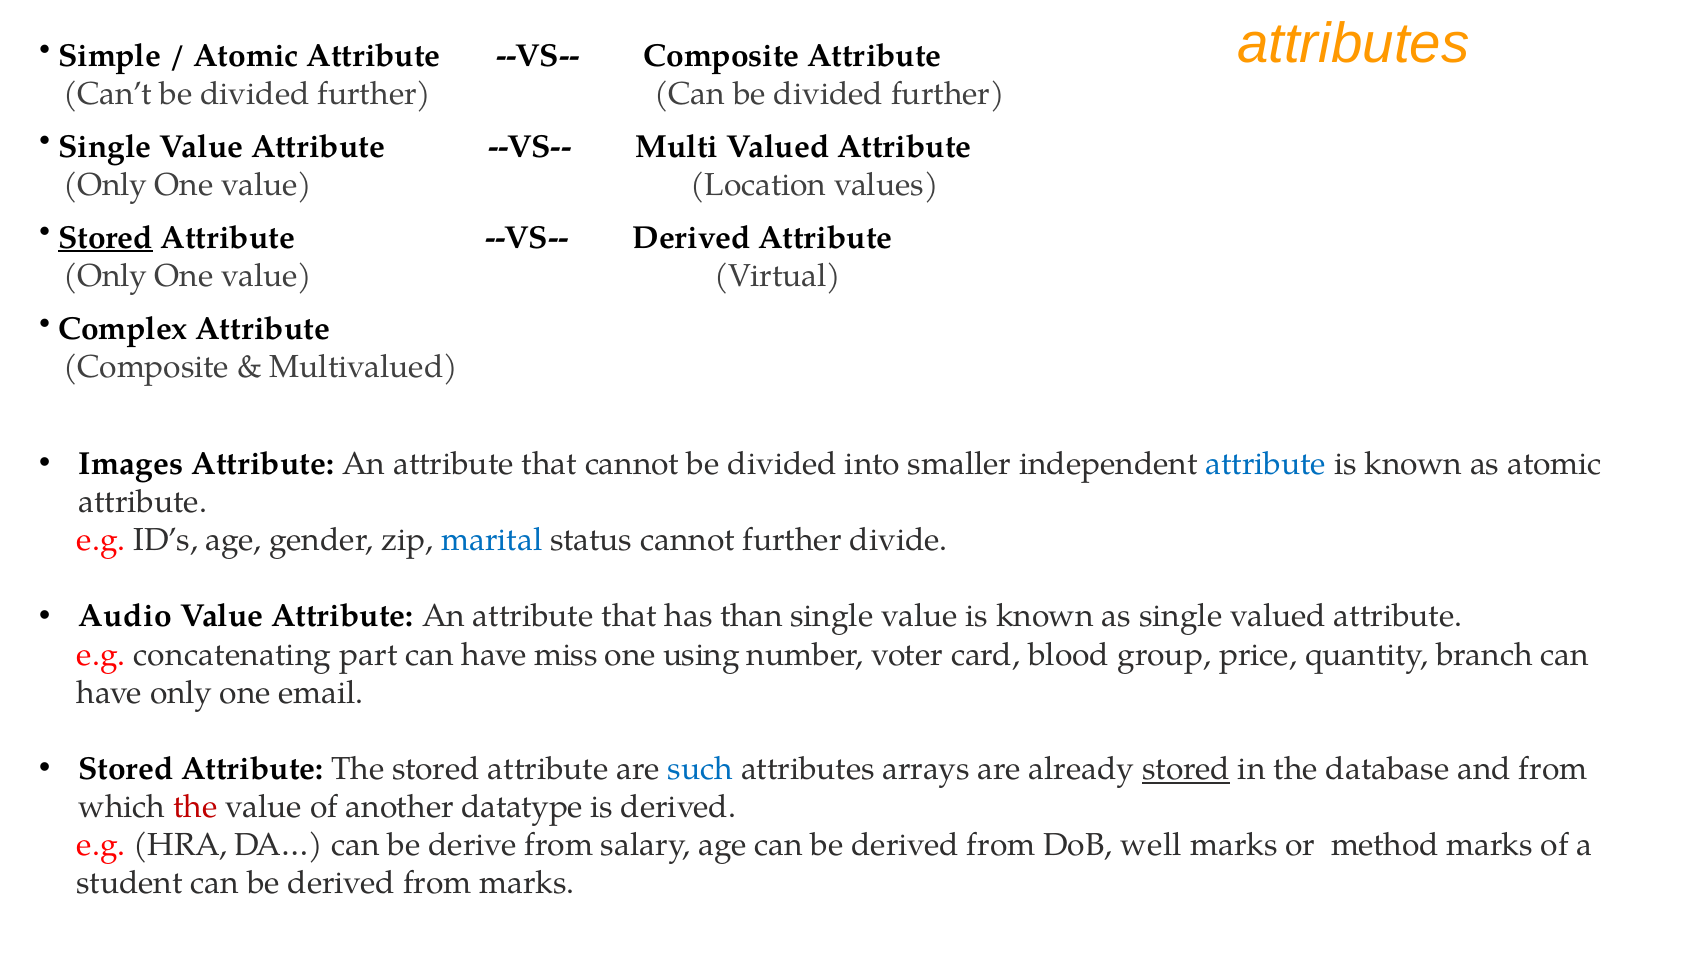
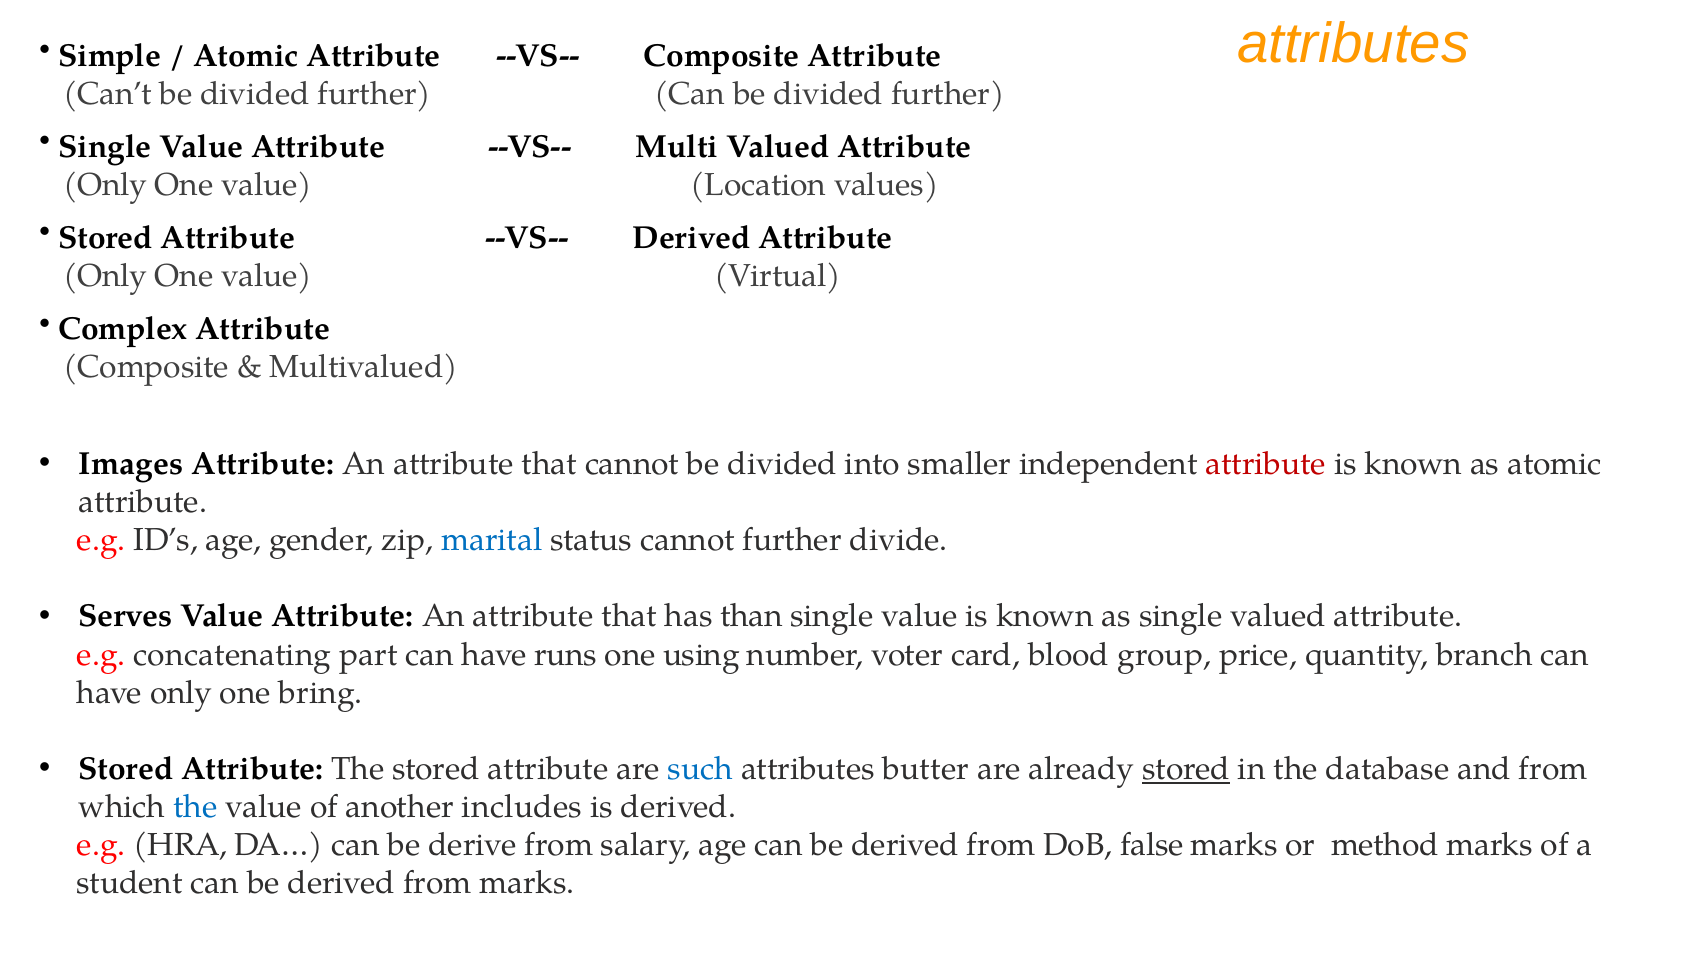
Stored at (106, 238) underline: present -> none
attribute at (1266, 464) colour: blue -> red
Audio: Audio -> Serves
miss: miss -> runs
email: email -> bring
arrays: arrays -> butter
the at (195, 807) colour: red -> blue
datatype: datatype -> includes
well: well -> false
